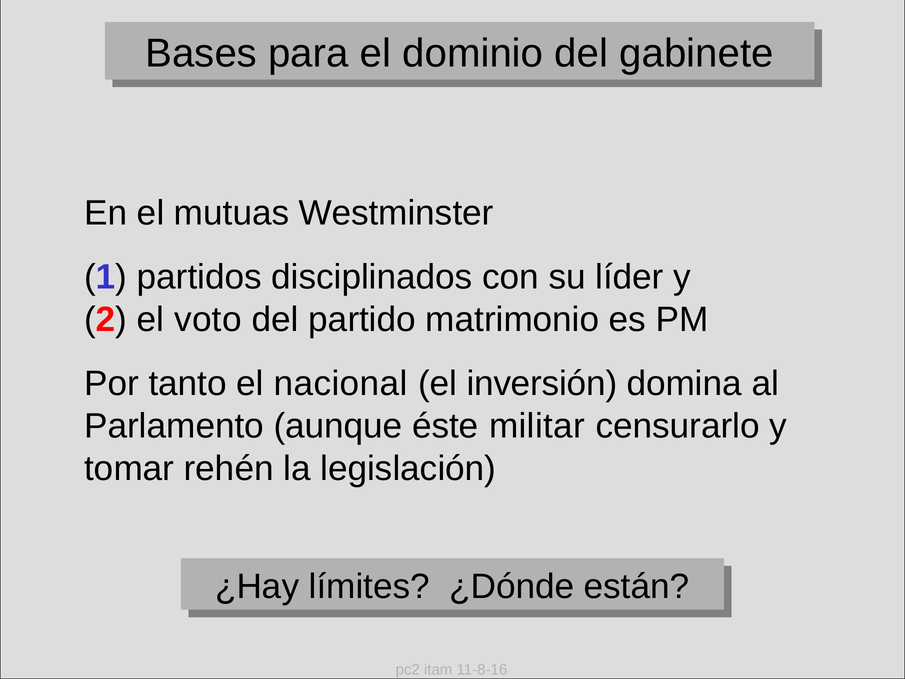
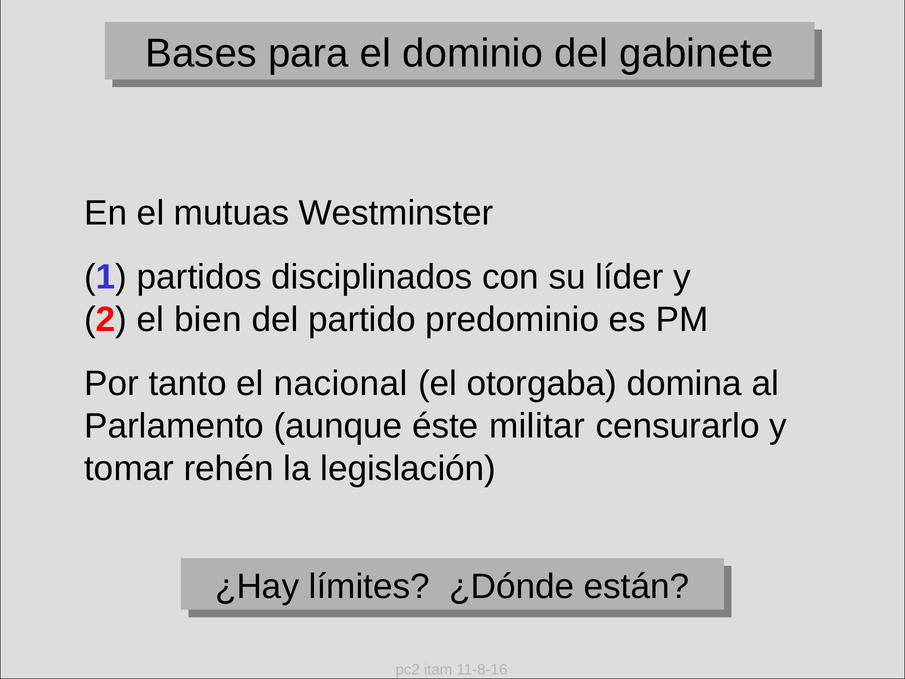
voto: voto -> bien
matrimonio: matrimonio -> predominio
inversión: inversión -> otorgaba
